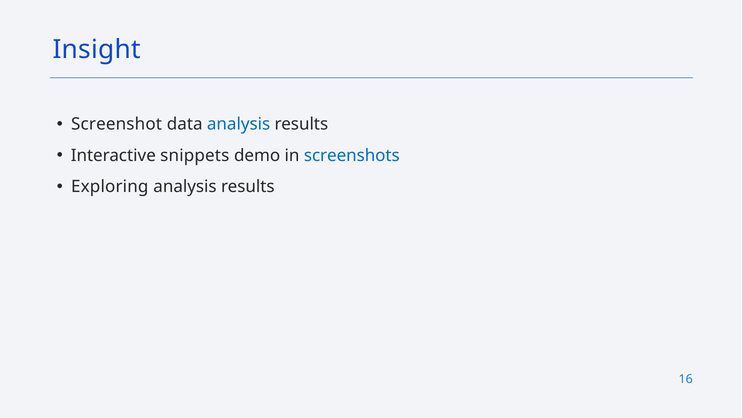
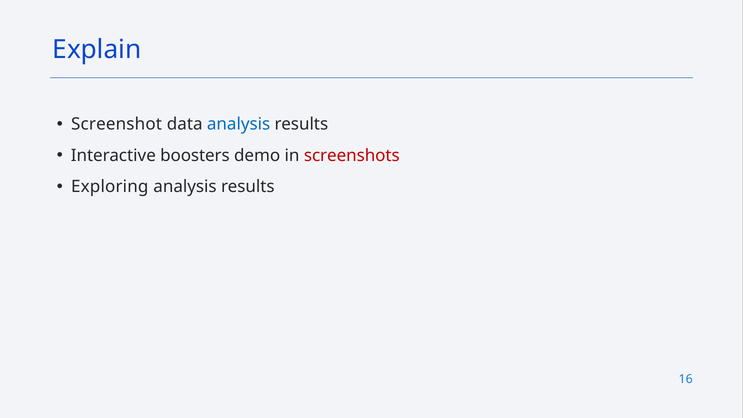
Insight: Insight -> Explain
snippets: snippets -> boosters
screenshots colour: blue -> red
